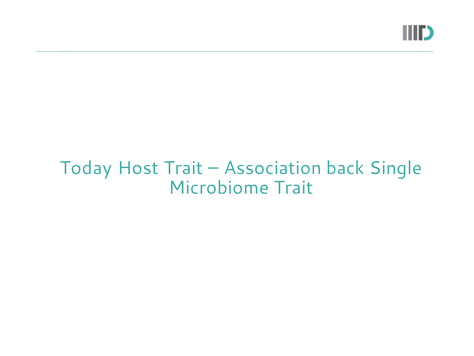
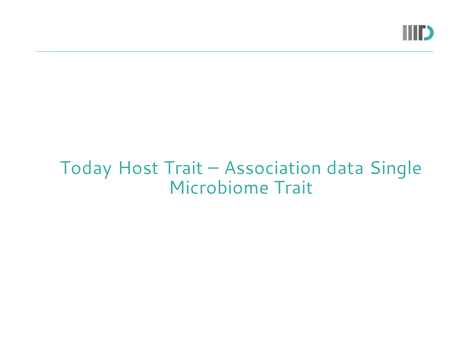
back: back -> data
